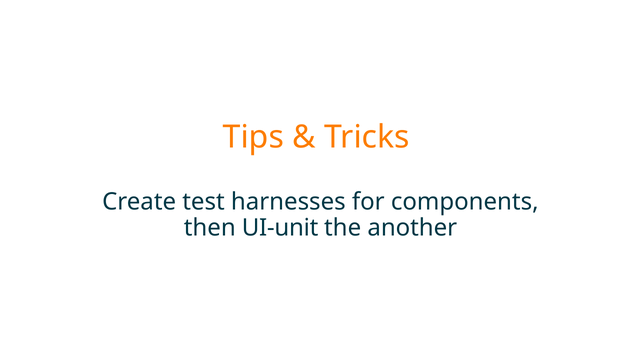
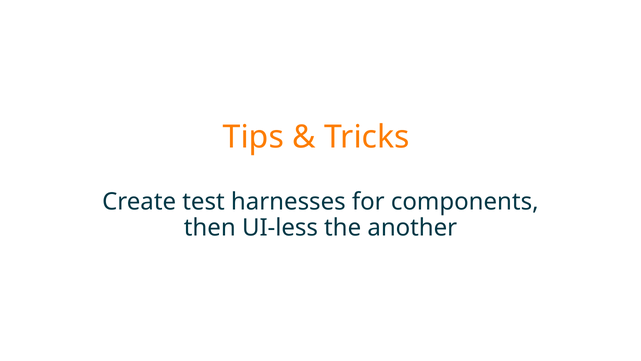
UI-unit: UI-unit -> UI-less
